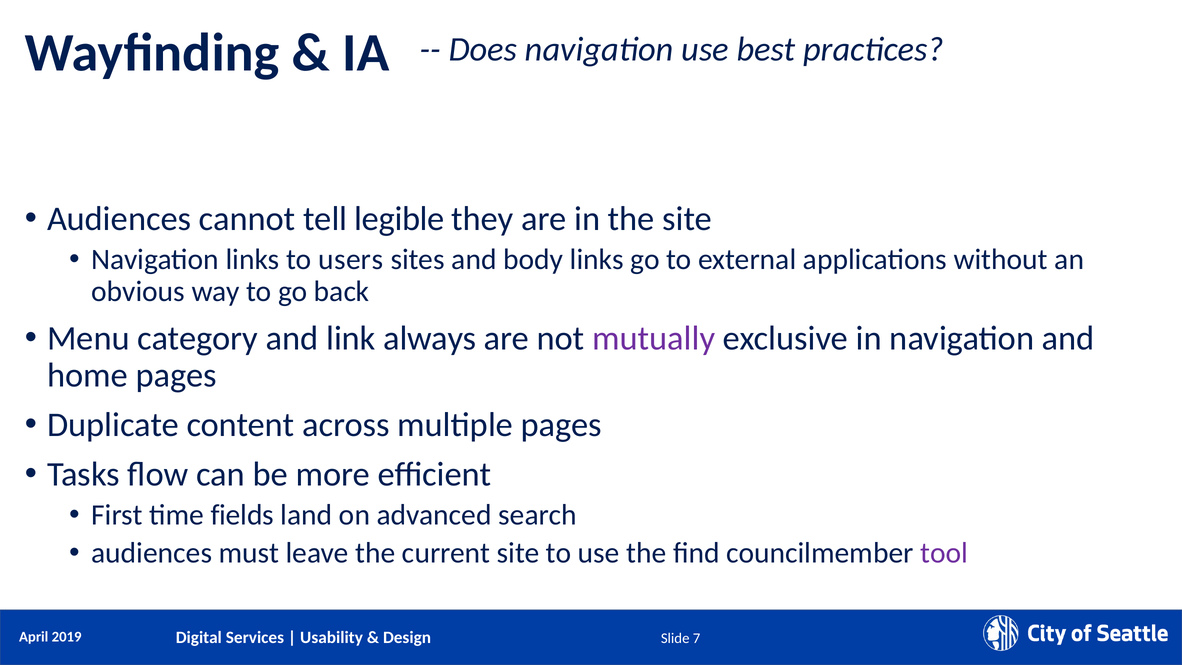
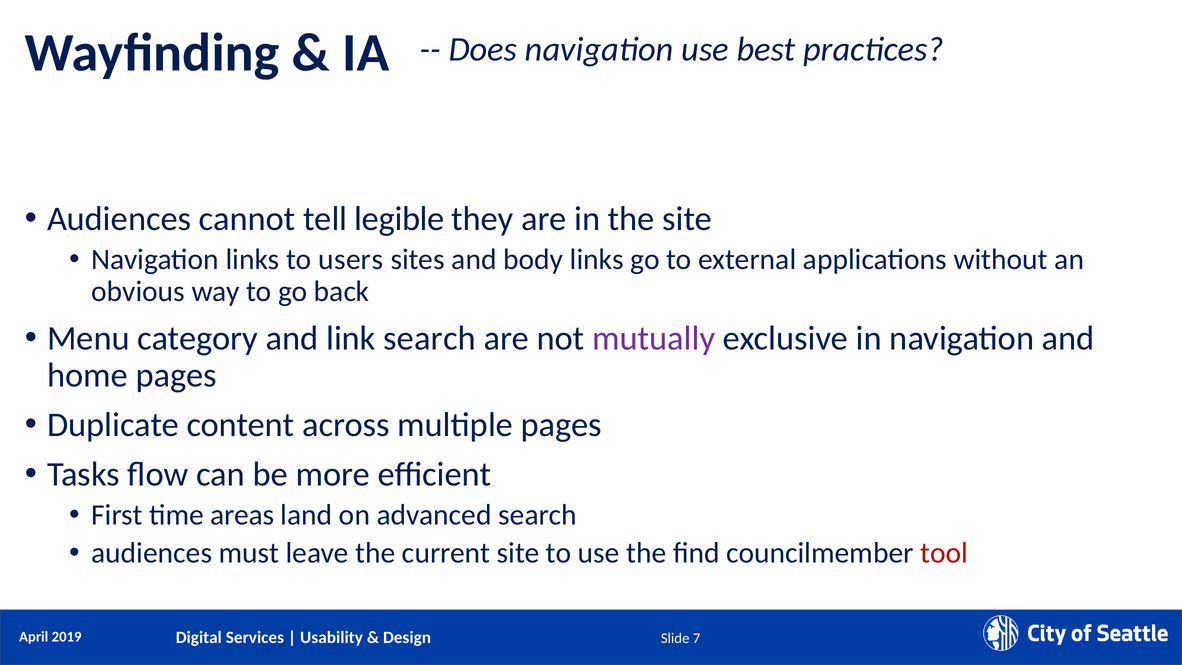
link always: always -> search
fields: fields -> areas
tool colour: purple -> red
